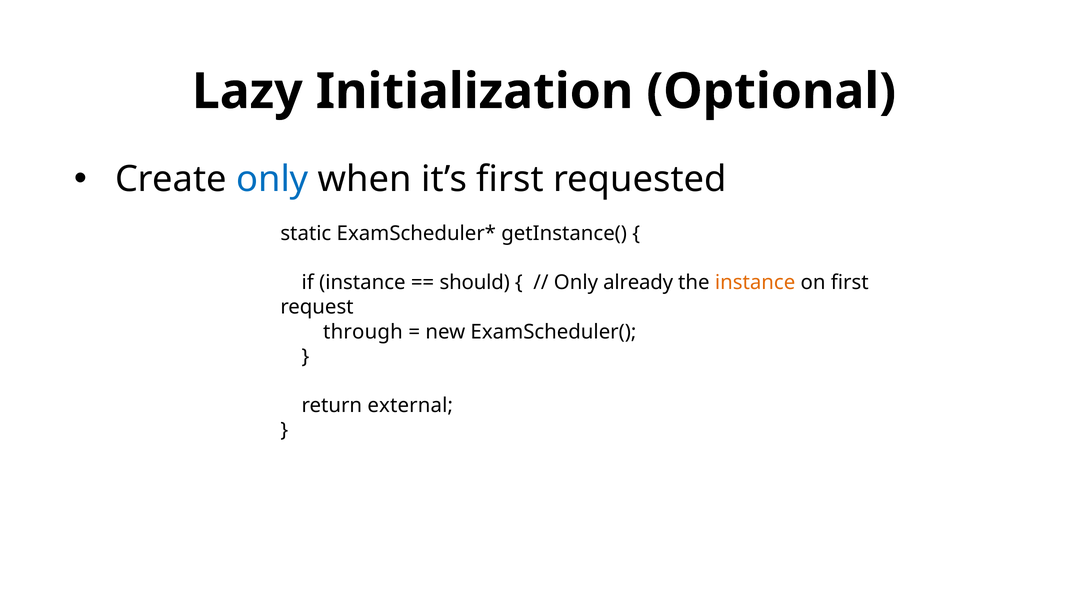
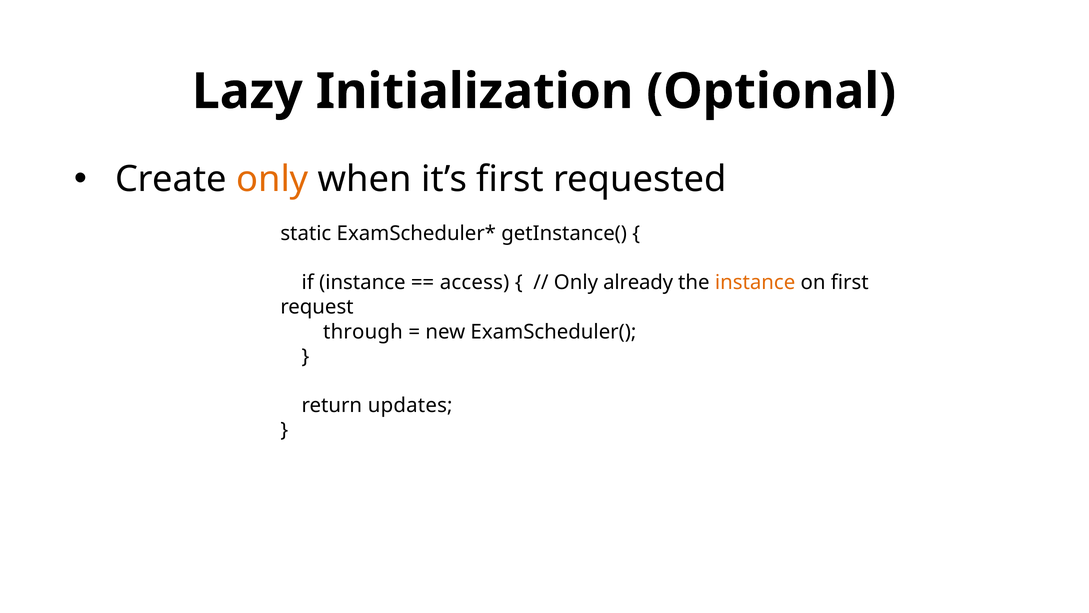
only at (272, 179) colour: blue -> orange
should: should -> access
external: external -> updates
